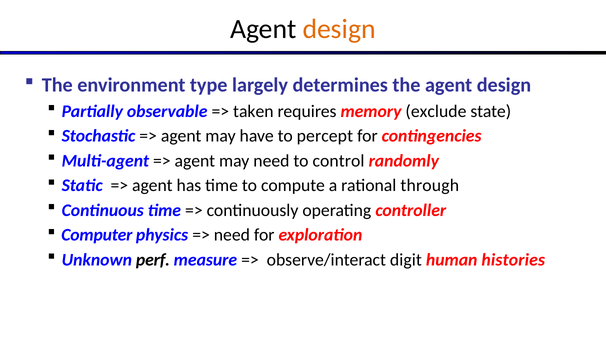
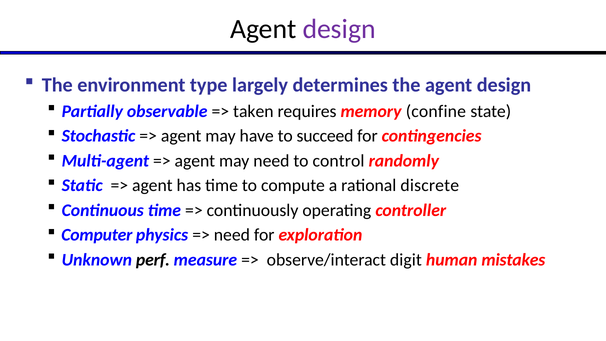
design at (339, 29) colour: orange -> purple
exclude: exclude -> confine
percept: percept -> succeed
through: through -> discrete
histories: histories -> mistakes
